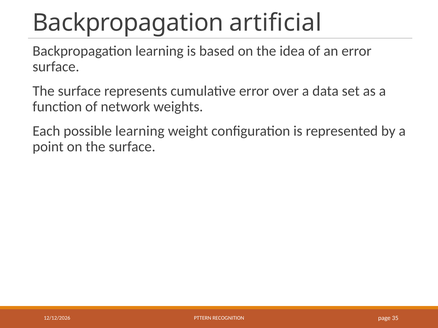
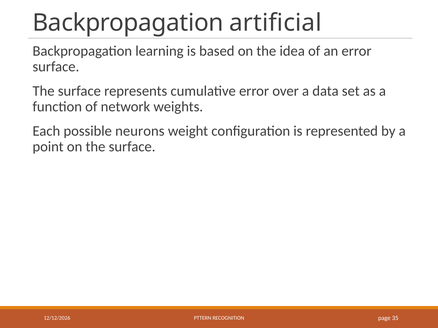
possible learning: learning -> neurons
